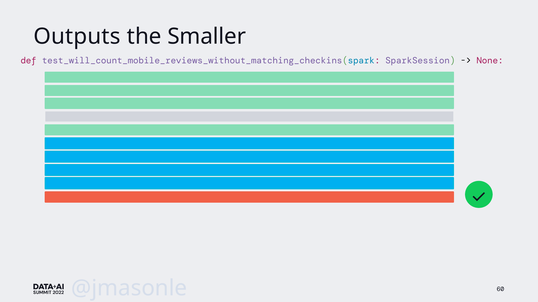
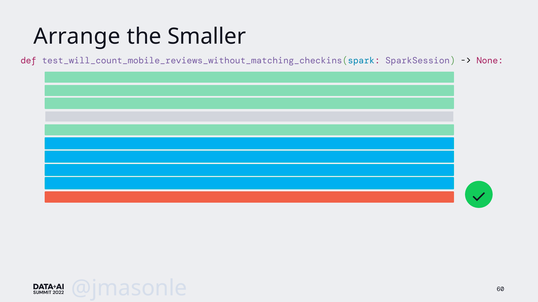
Outputs: Outputs -> Arrange
